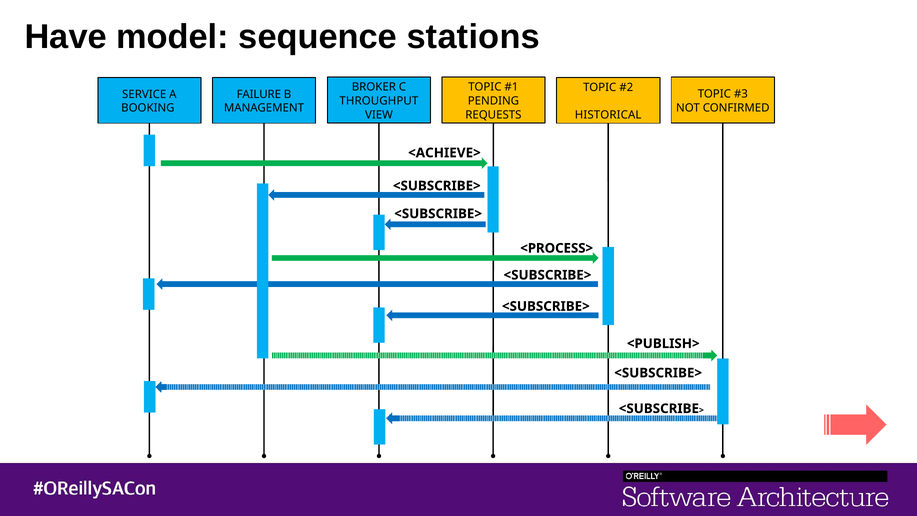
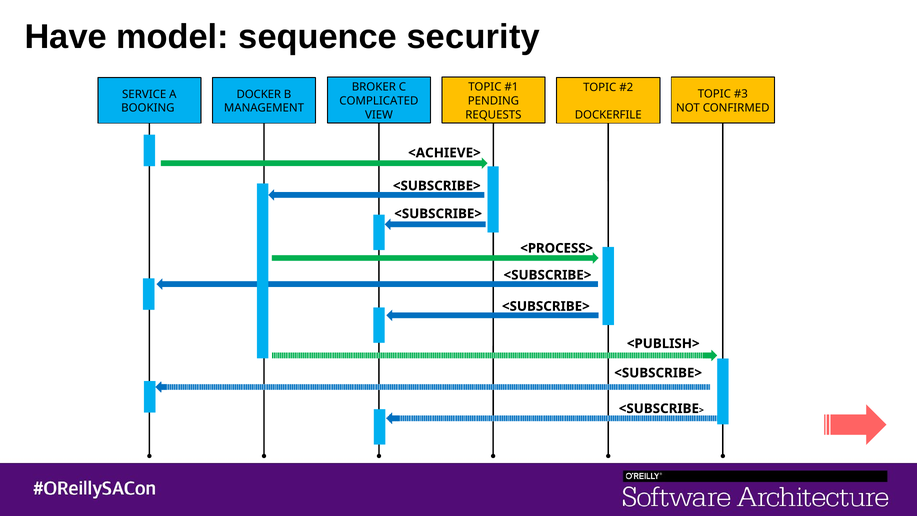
stations: stations -> security
FAILURE: FAILURE -> DOCKER
THROUGHPUT: THROUGHPUT -> COMPLICATED
HISTORICAL: HISTORICAL -> DOCKERFILE
